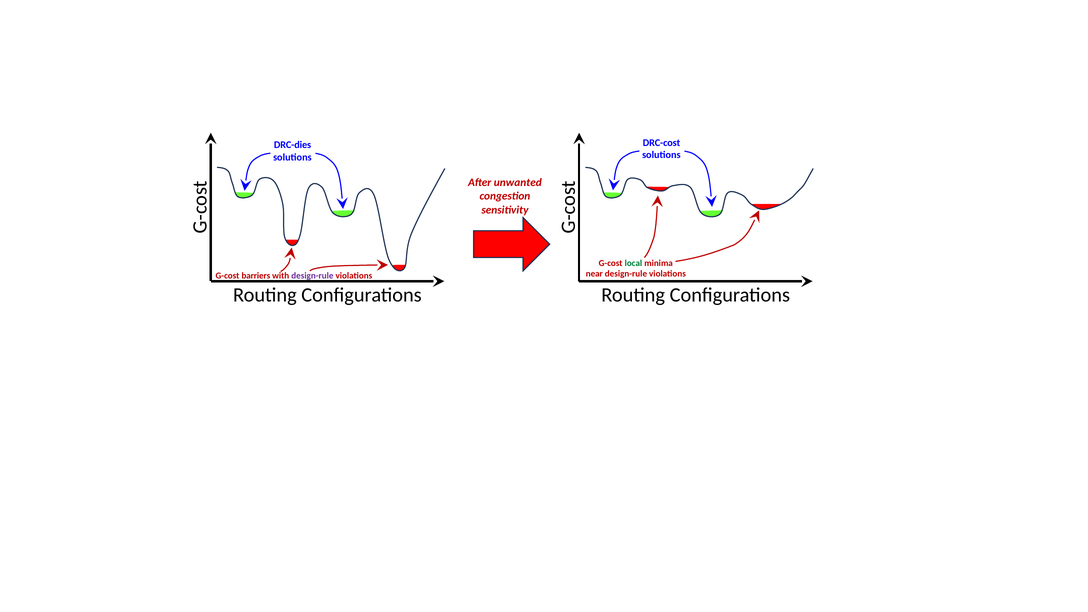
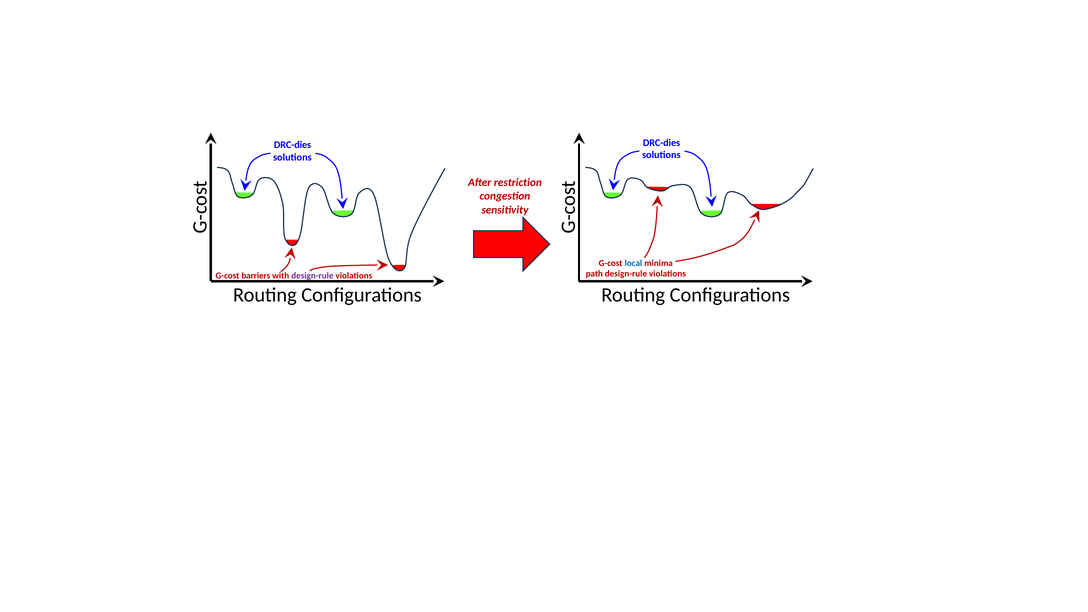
DRC-cost at (662, 143): DRC-cost -> DRC-dies
unwanted: unwanted -> restriction
local colour: green -> blue
near: near -> path
